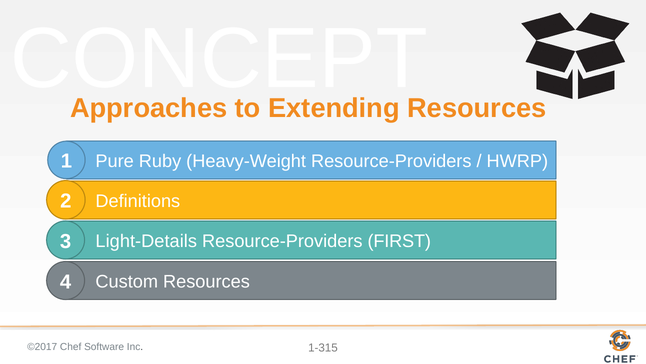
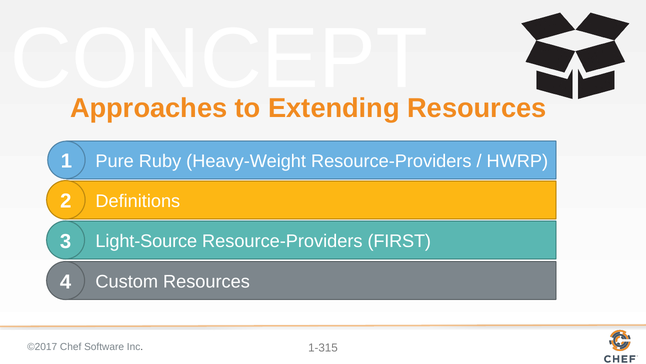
Light-Details: Light-Details -> Light-Source
